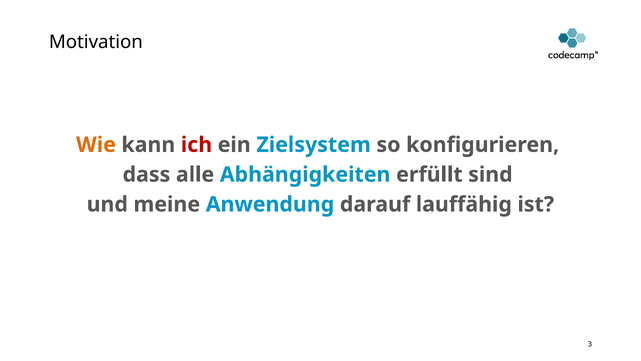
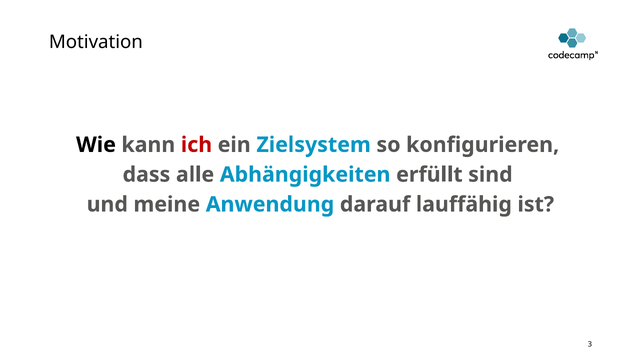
Wie colour: orange -> black
